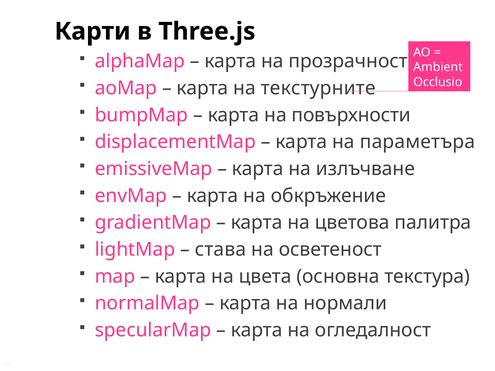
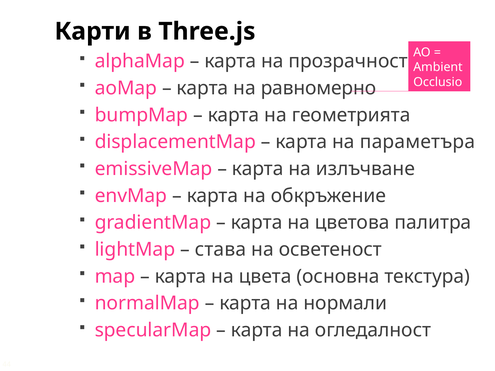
текстурните: текстурните -> равномерно
повърхности: повърхности -> геометрията
